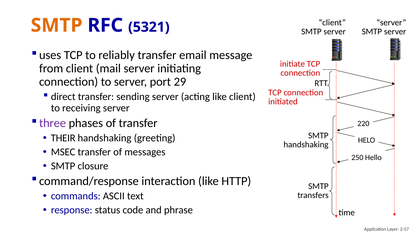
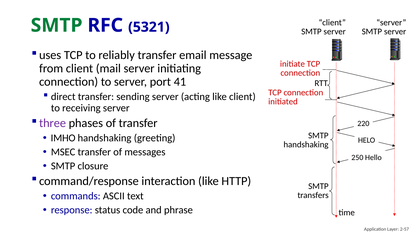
SMTP at (57, 25) colour: orange -> green
29: 29 -> 41
THEIR: THEIR -> IMHO
